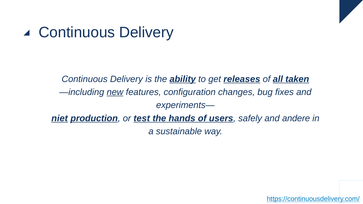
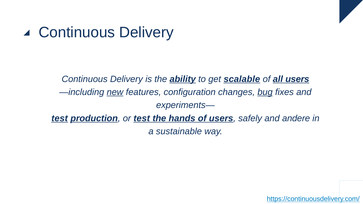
releases: releases -> scalable
all taken: taken -> users
bug underline: none -> present
niet at (60, 118): niet -> test
